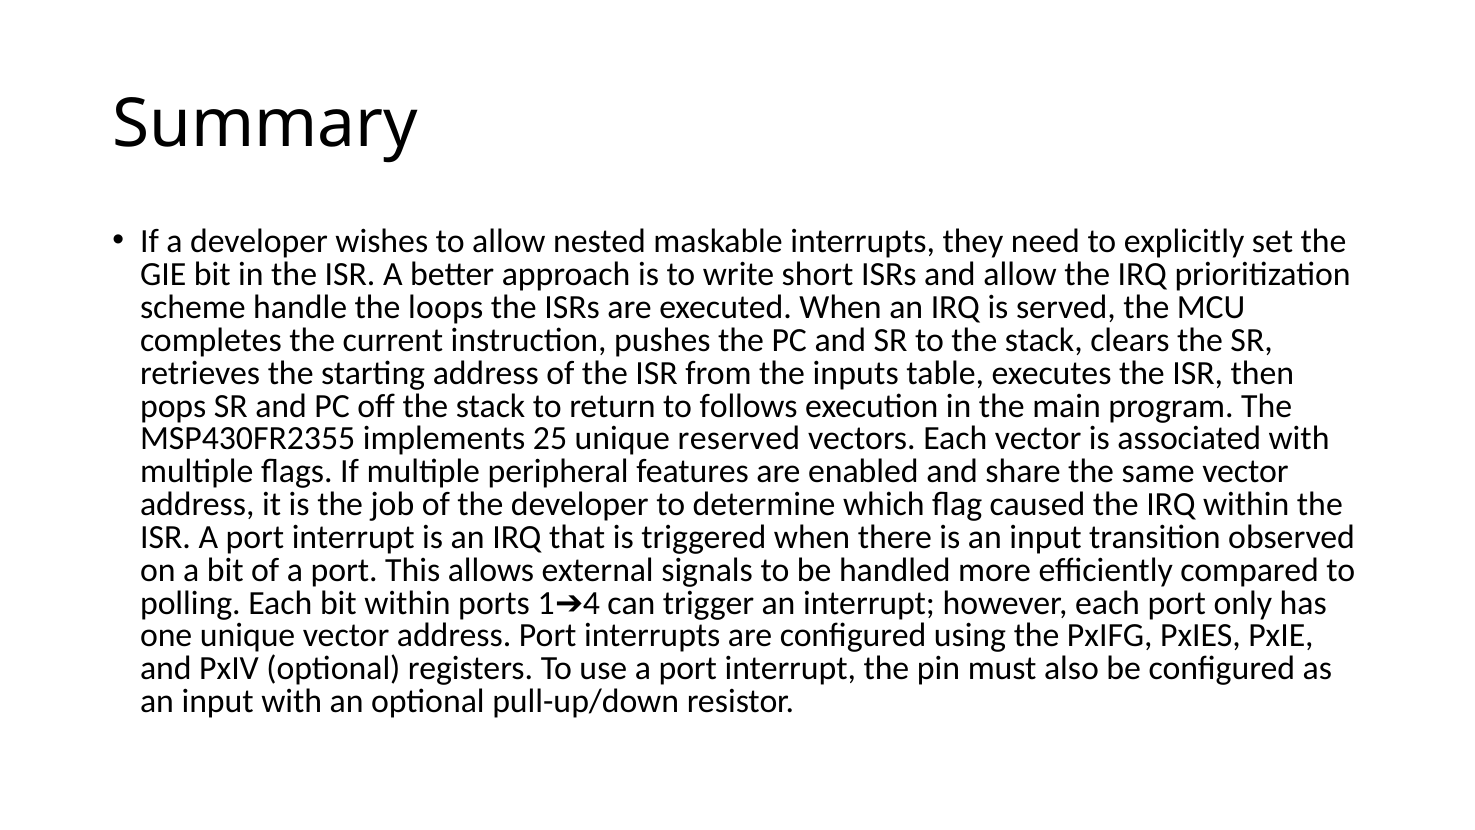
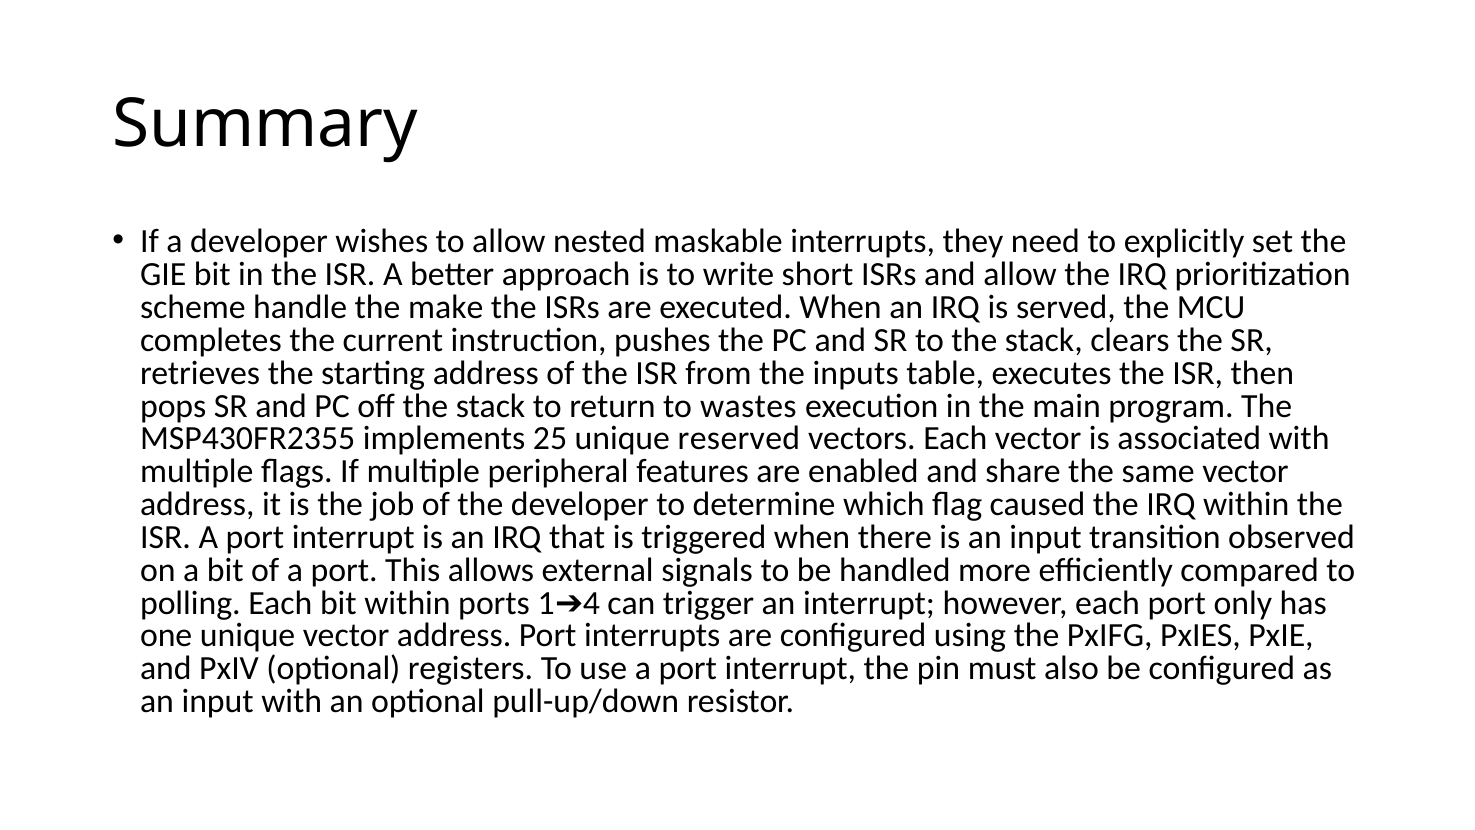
loops: loops -> make
follows: follows -> wastes
